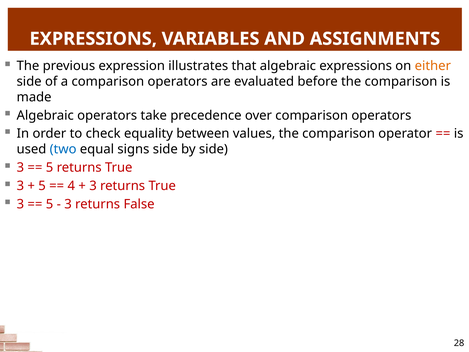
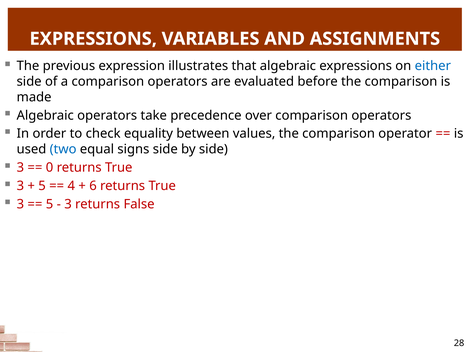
either colour: orange -> blue
5 at (50, 167): 5 -> 0
3 at (93, 186): 3 -> 6
